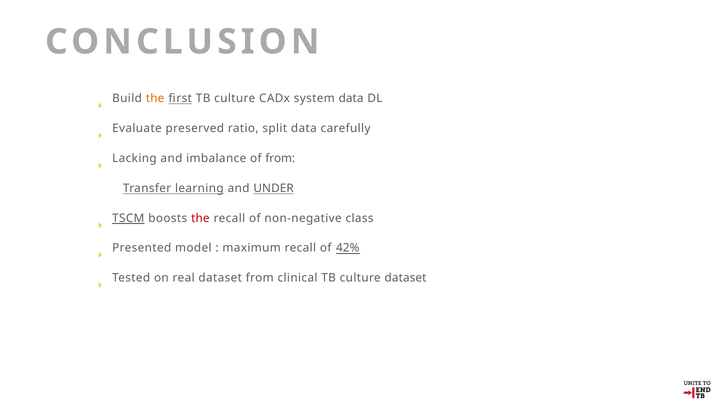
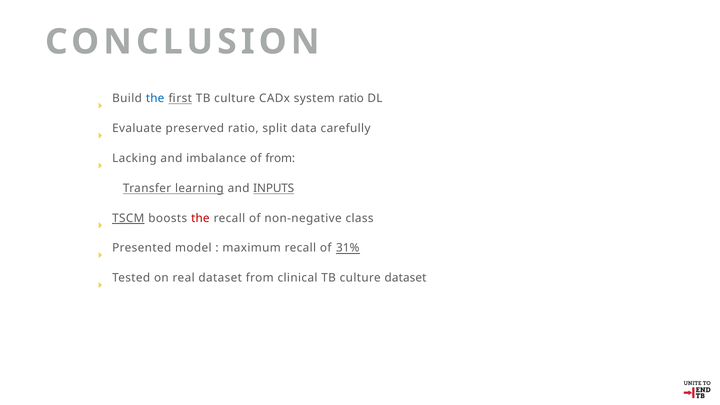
the at (155, 98) colour: orange -> blue
system data: data -> ratio
UNDER: UNDER -> INPUTS
42%: 42% -> 31%
